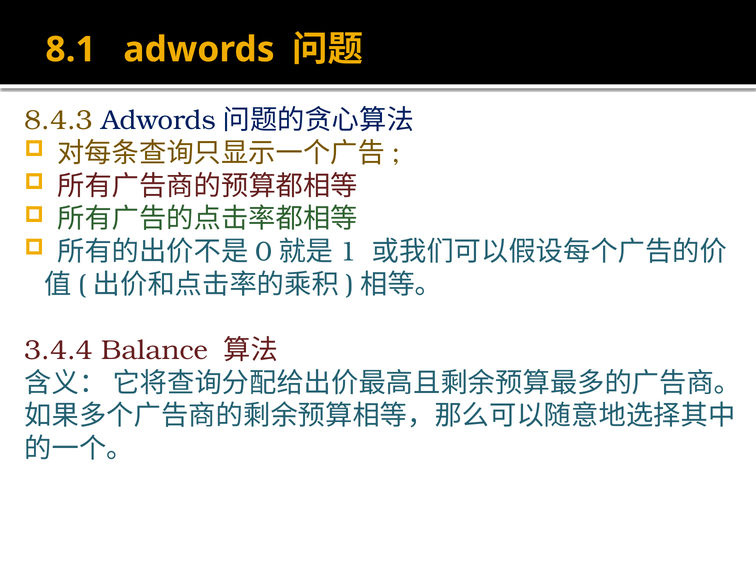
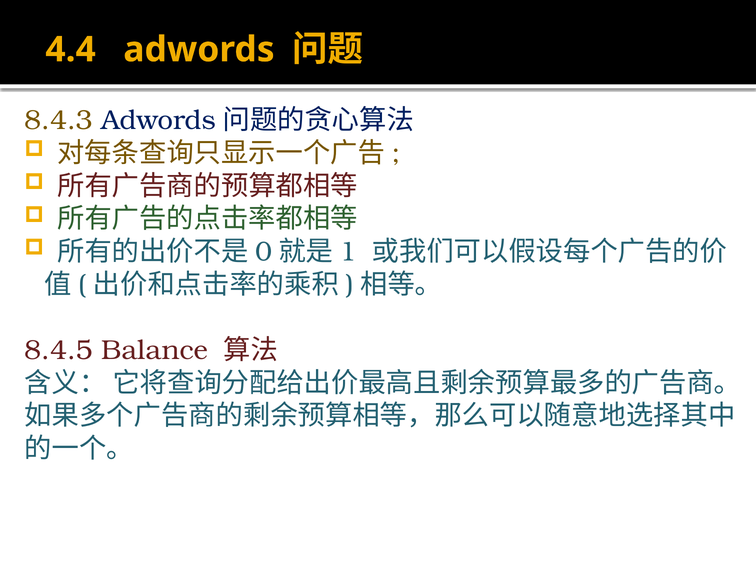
8.1: 8.1 -> 4.4
3.4.4: 3.4.4 -> 8.4.5
